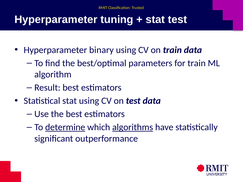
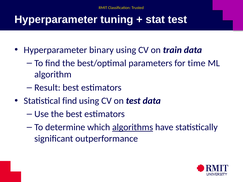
for train: train -> time
Statistical stat: stat -> find
determine underline: present -> none
